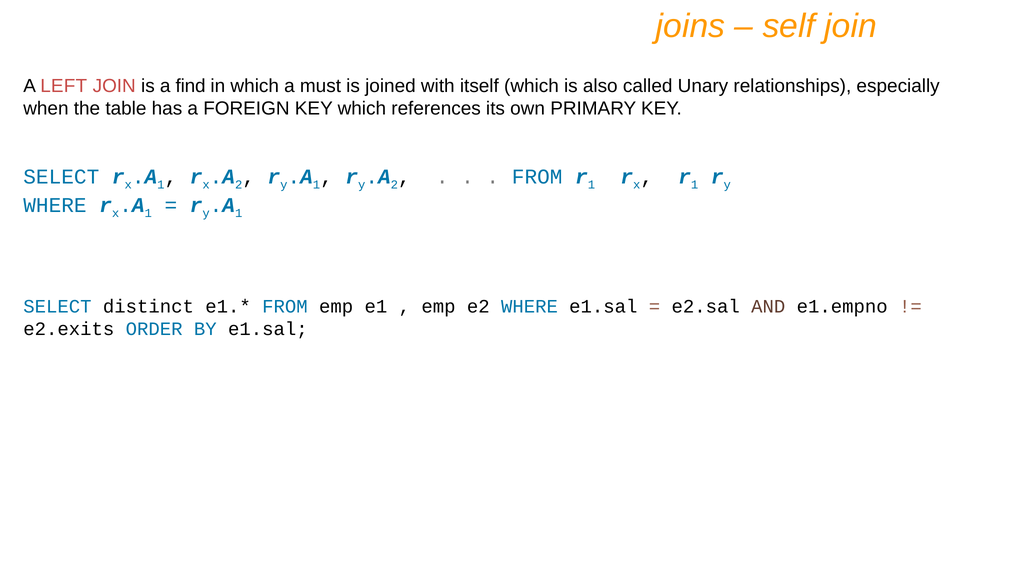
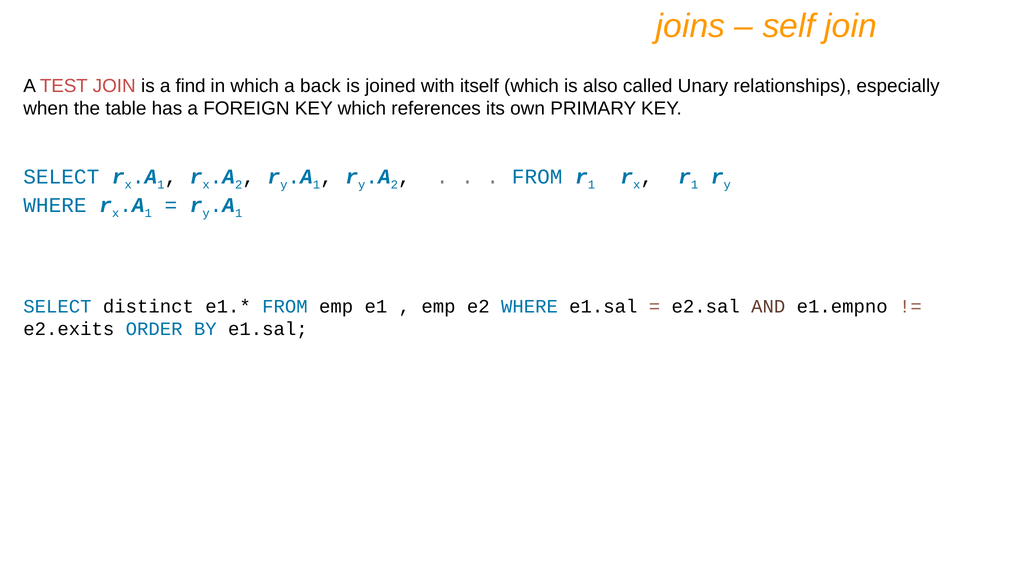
LEFT: LEFT -> TEST
must: must -> back
